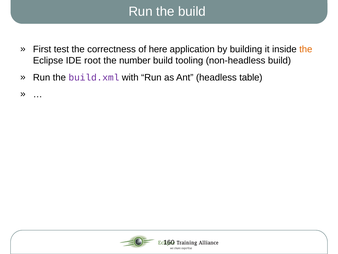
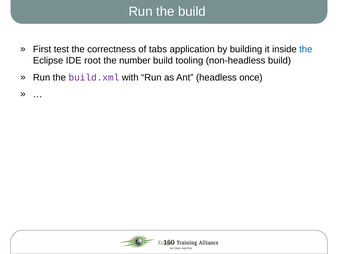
here: here -> tabs
the at (306, 49) colour: orange -> blue
table: table -> once
